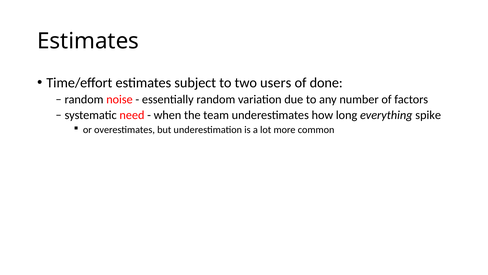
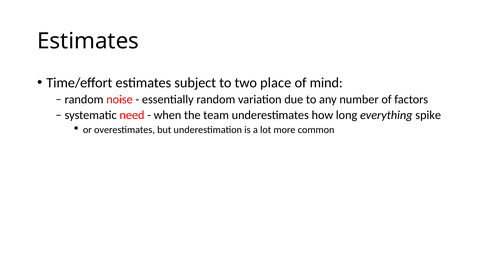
users: users -> place
done: done -> mind
